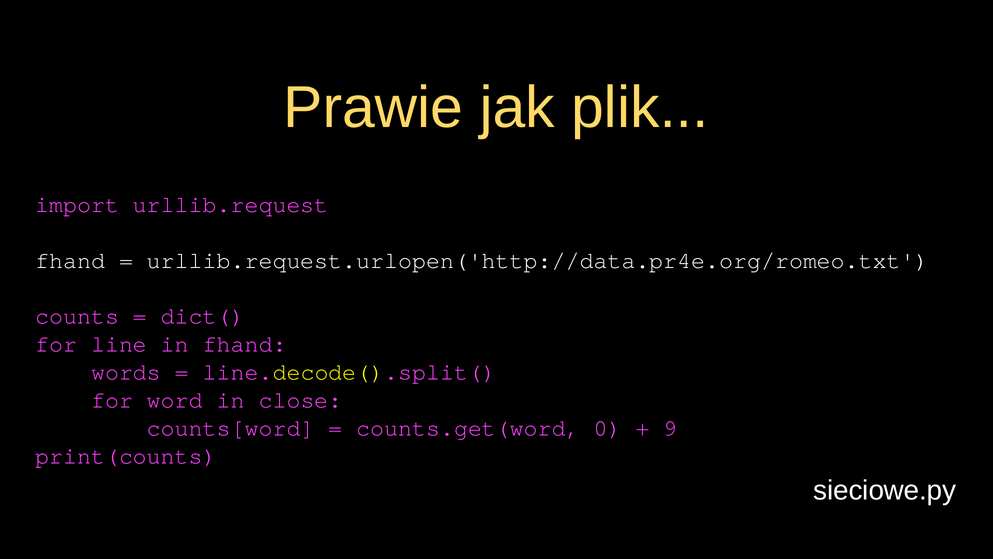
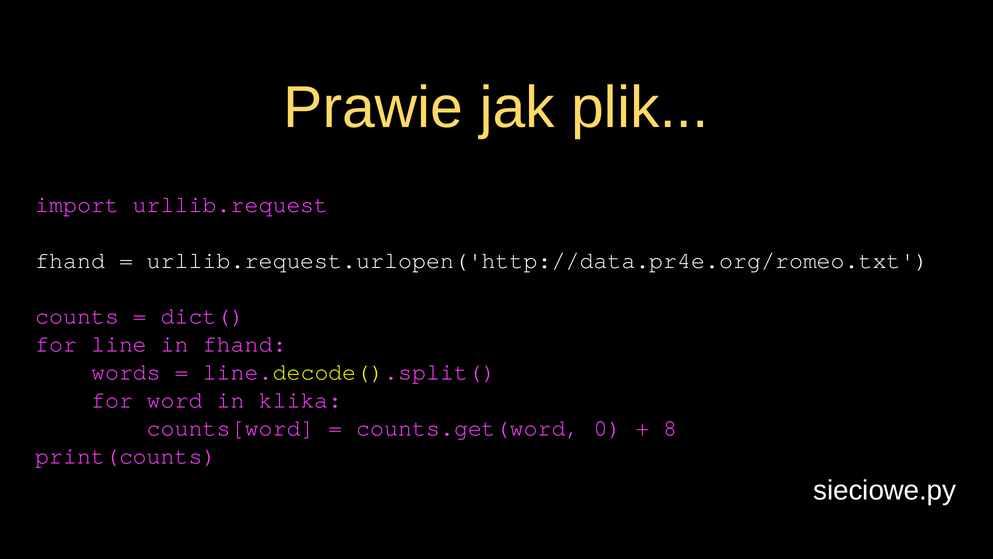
close: close -> klika
9: 9 -> 8
